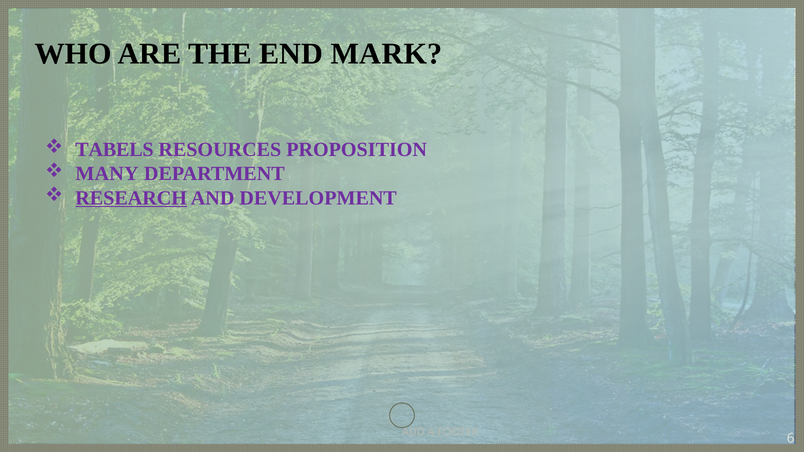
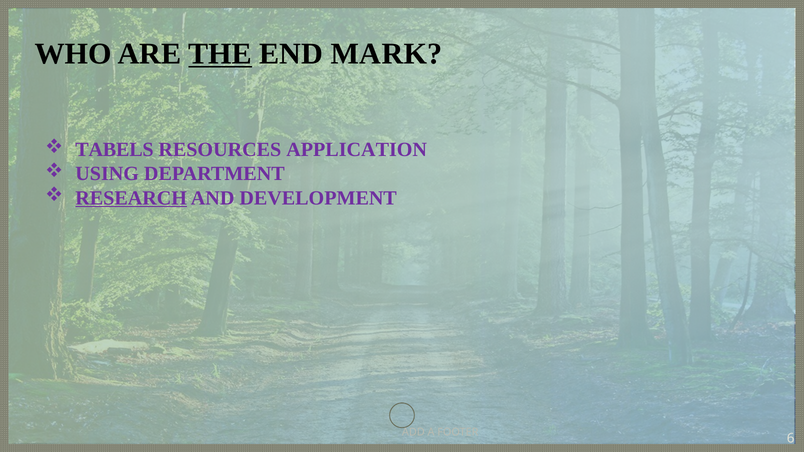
THE underline: none -> present
PROPOSITION: PROPOSITION -> APPLICATION
MANY: MANY -> USING
